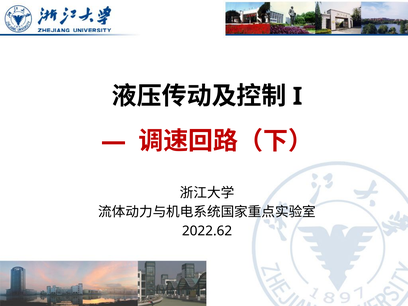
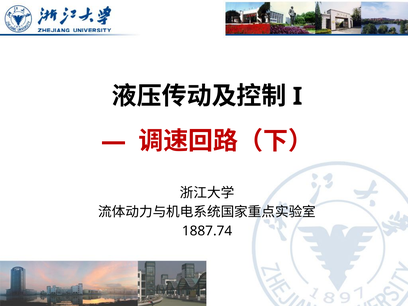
2022.62: 2022.62 -> 1887.74
